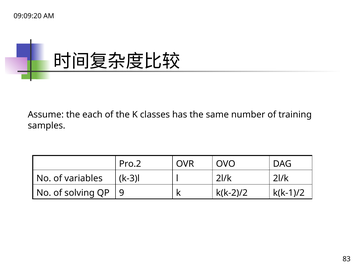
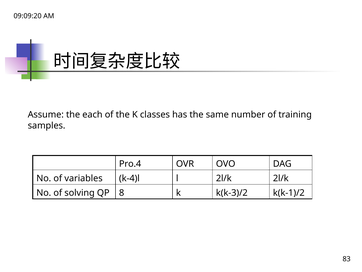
Pro.2: Pro.2 -> Pro.4
k-3)l: k-3)l -> k-4)l
9: 9 -> 8
k(k-2)/2: k(k-2)/2 -> k(k-3)/2
